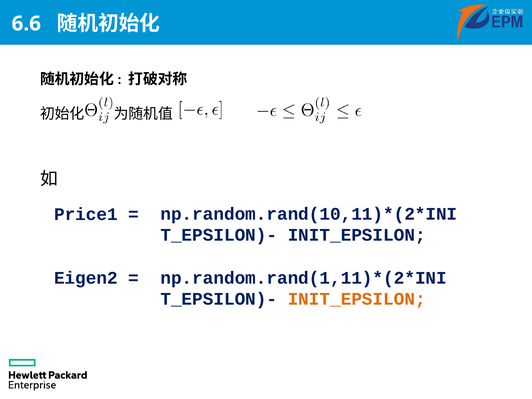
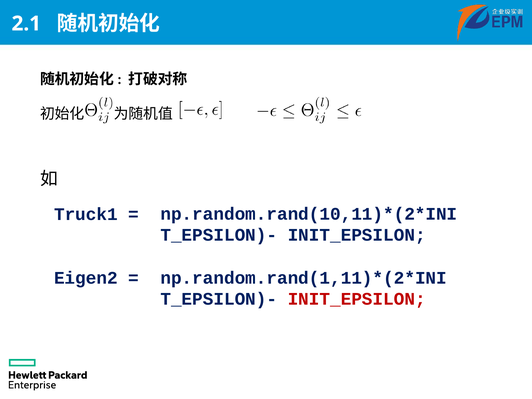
6.6: 6.6 -> 2.1
Price1: Price1 -> Truck1
INIT_EPSILON at (357, 299) colour: orange -> red
